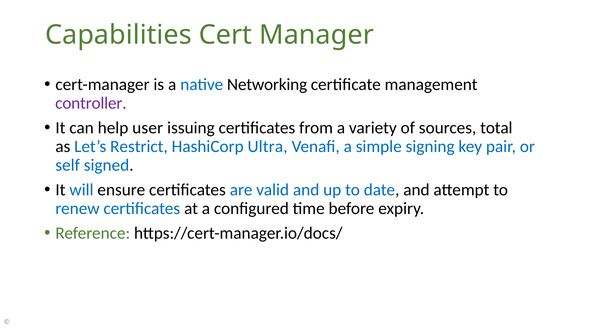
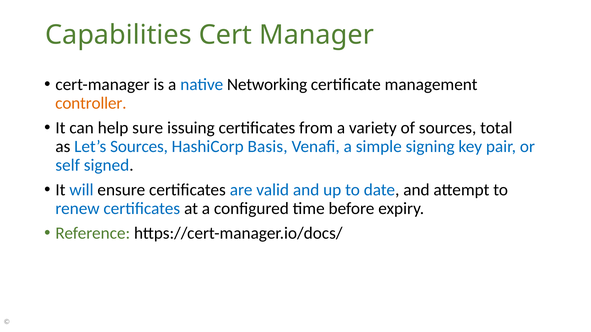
controller colour: purple -> orange
user: user -> sure
Let’s Restrict: Restrict -> Sources
Ultra: Ultra -> Basis
